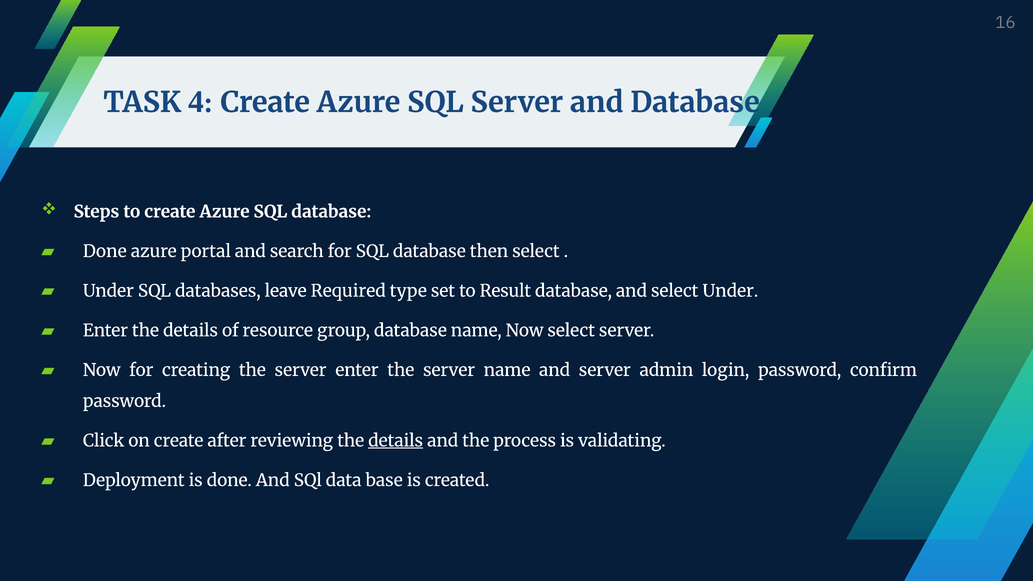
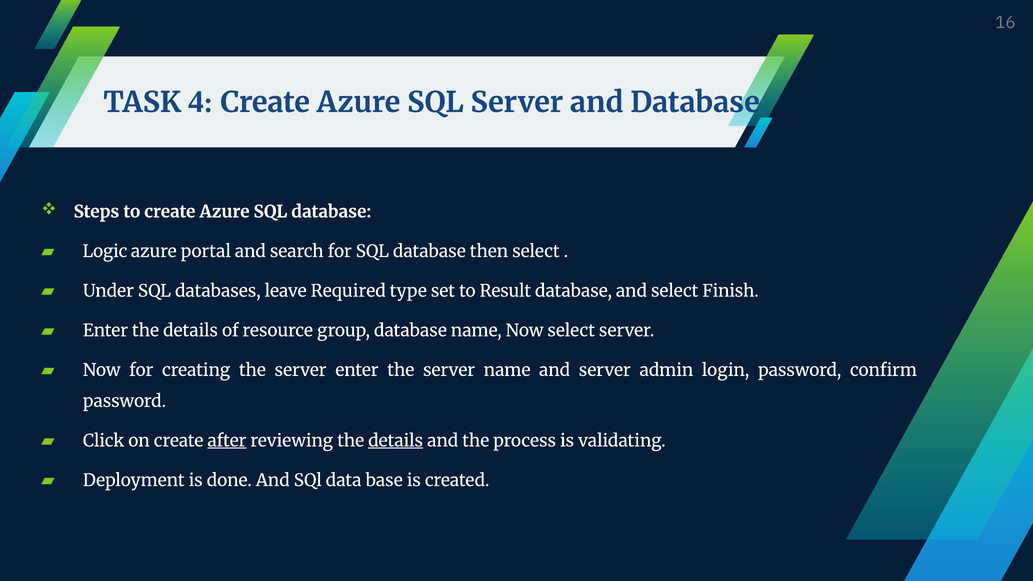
Done at (105, 251): Done -> Logic
select Under: Under -> Finish
after underline: none -> present
